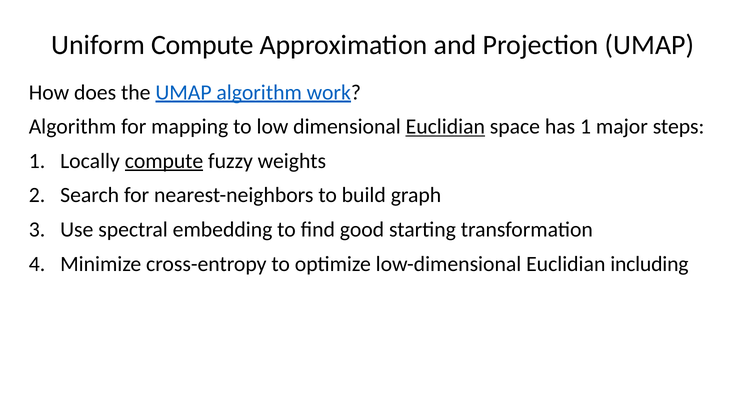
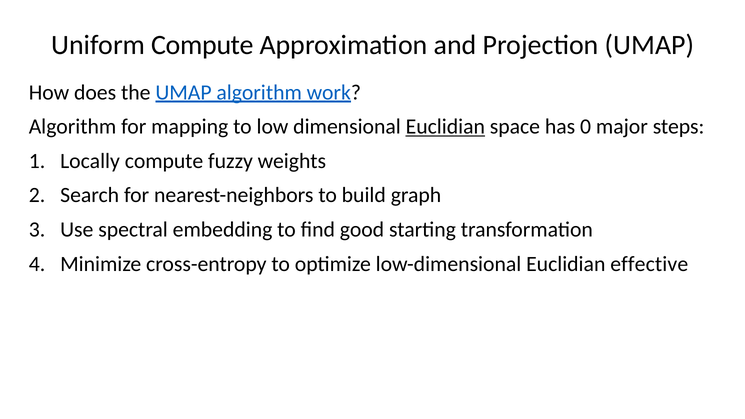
has 1: 1 -> 0
compute at (164, 161) underline: present -> none
including: including -> effective
